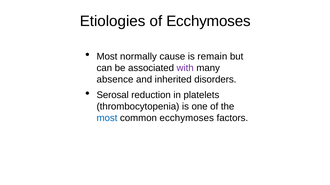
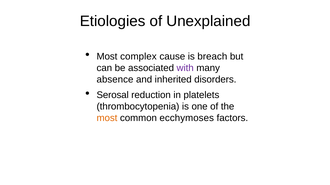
of Ecchymoses: Ecchymoses -> Unexplained
normally: normally -> complex
remain: remain -> breach
most at (107, 118) colour: blue -> orange
